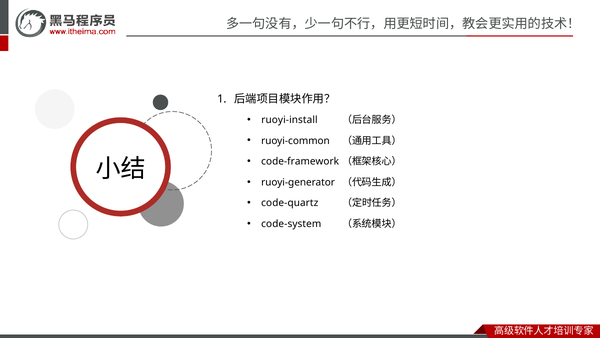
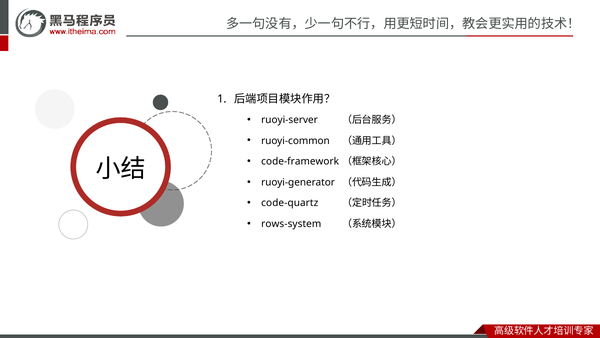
ruoyi-install: ruoyi-install -> ruoyi-server
code-system: code-system -> rows-system
